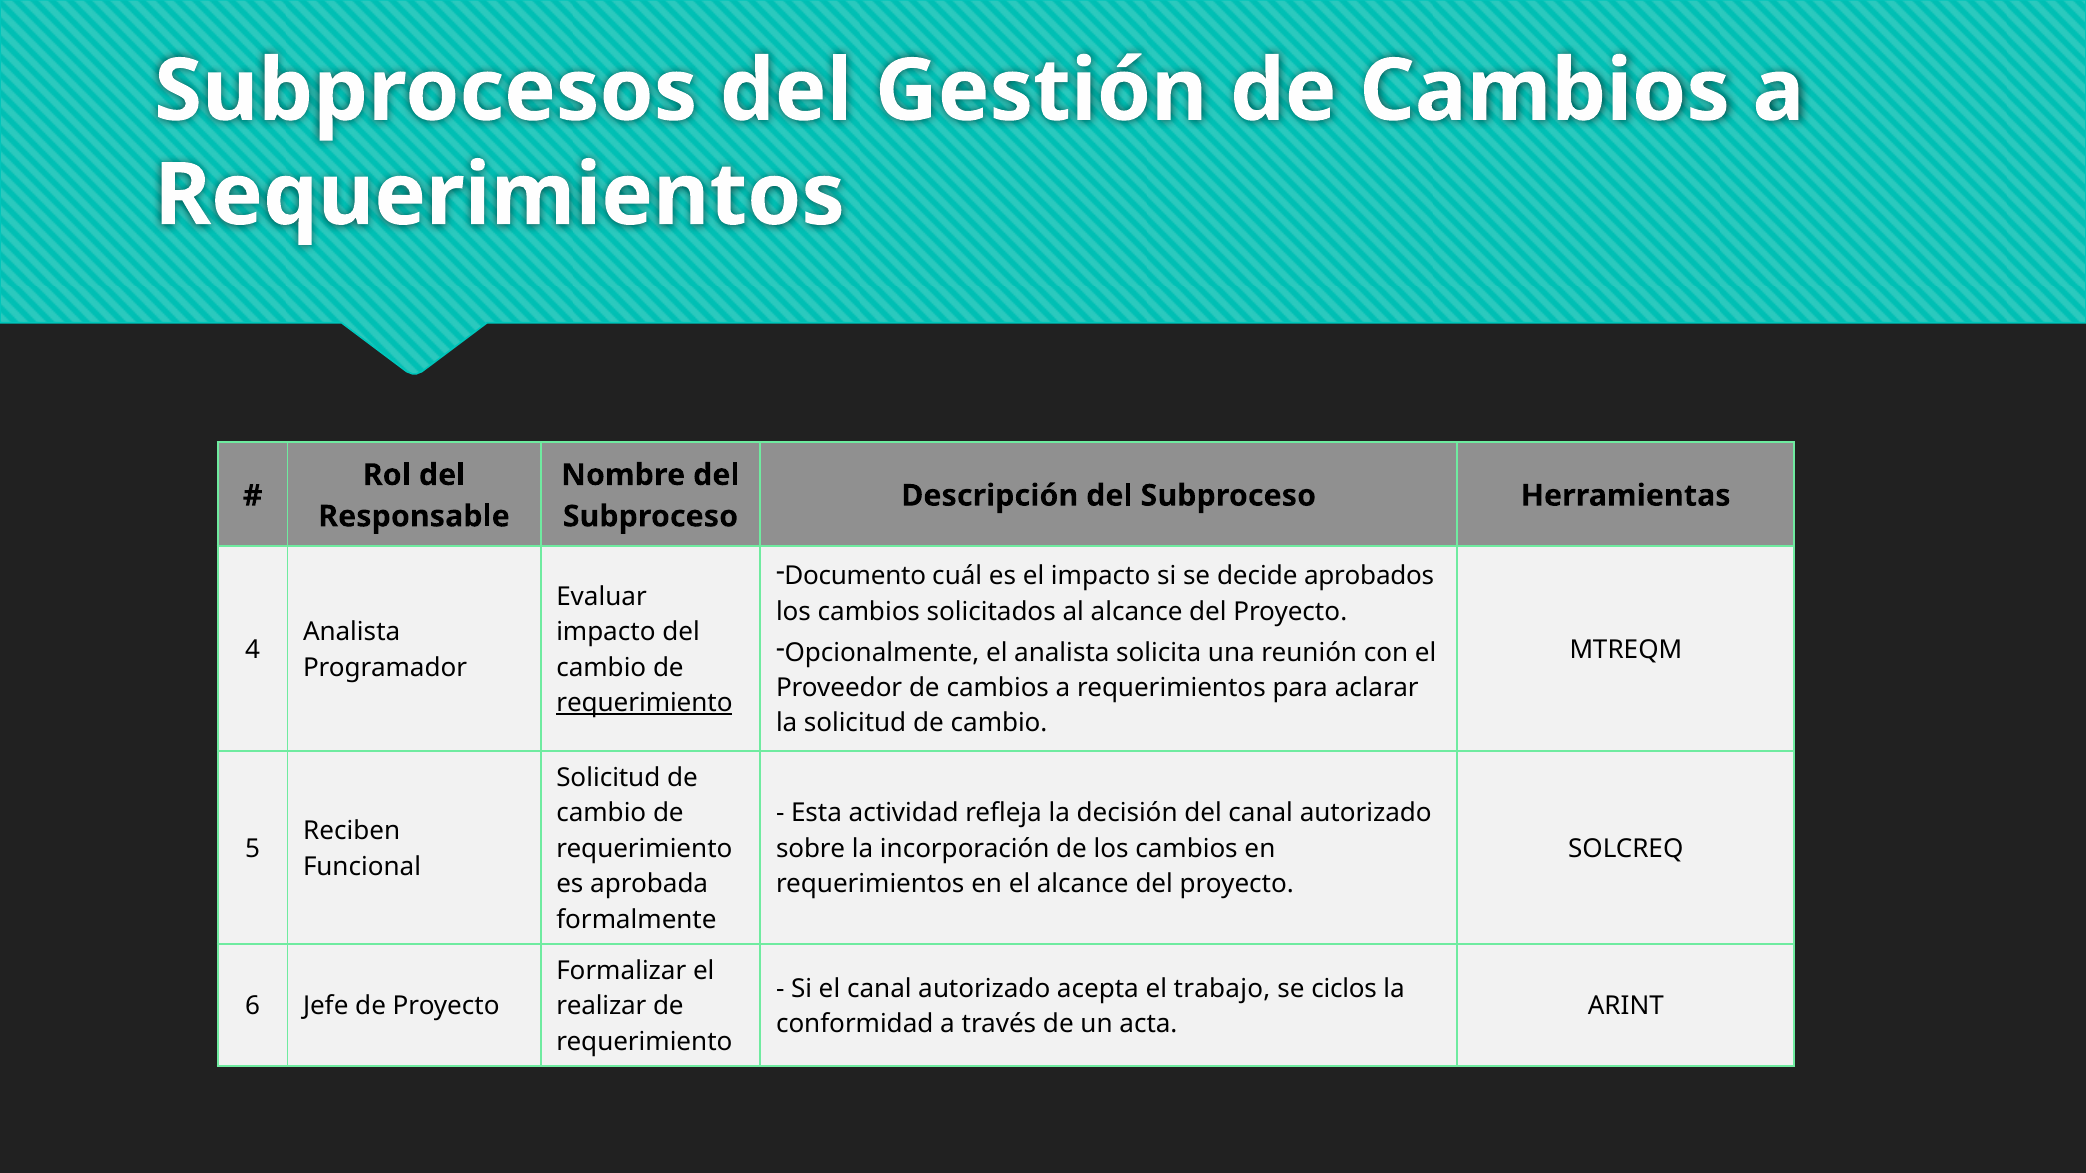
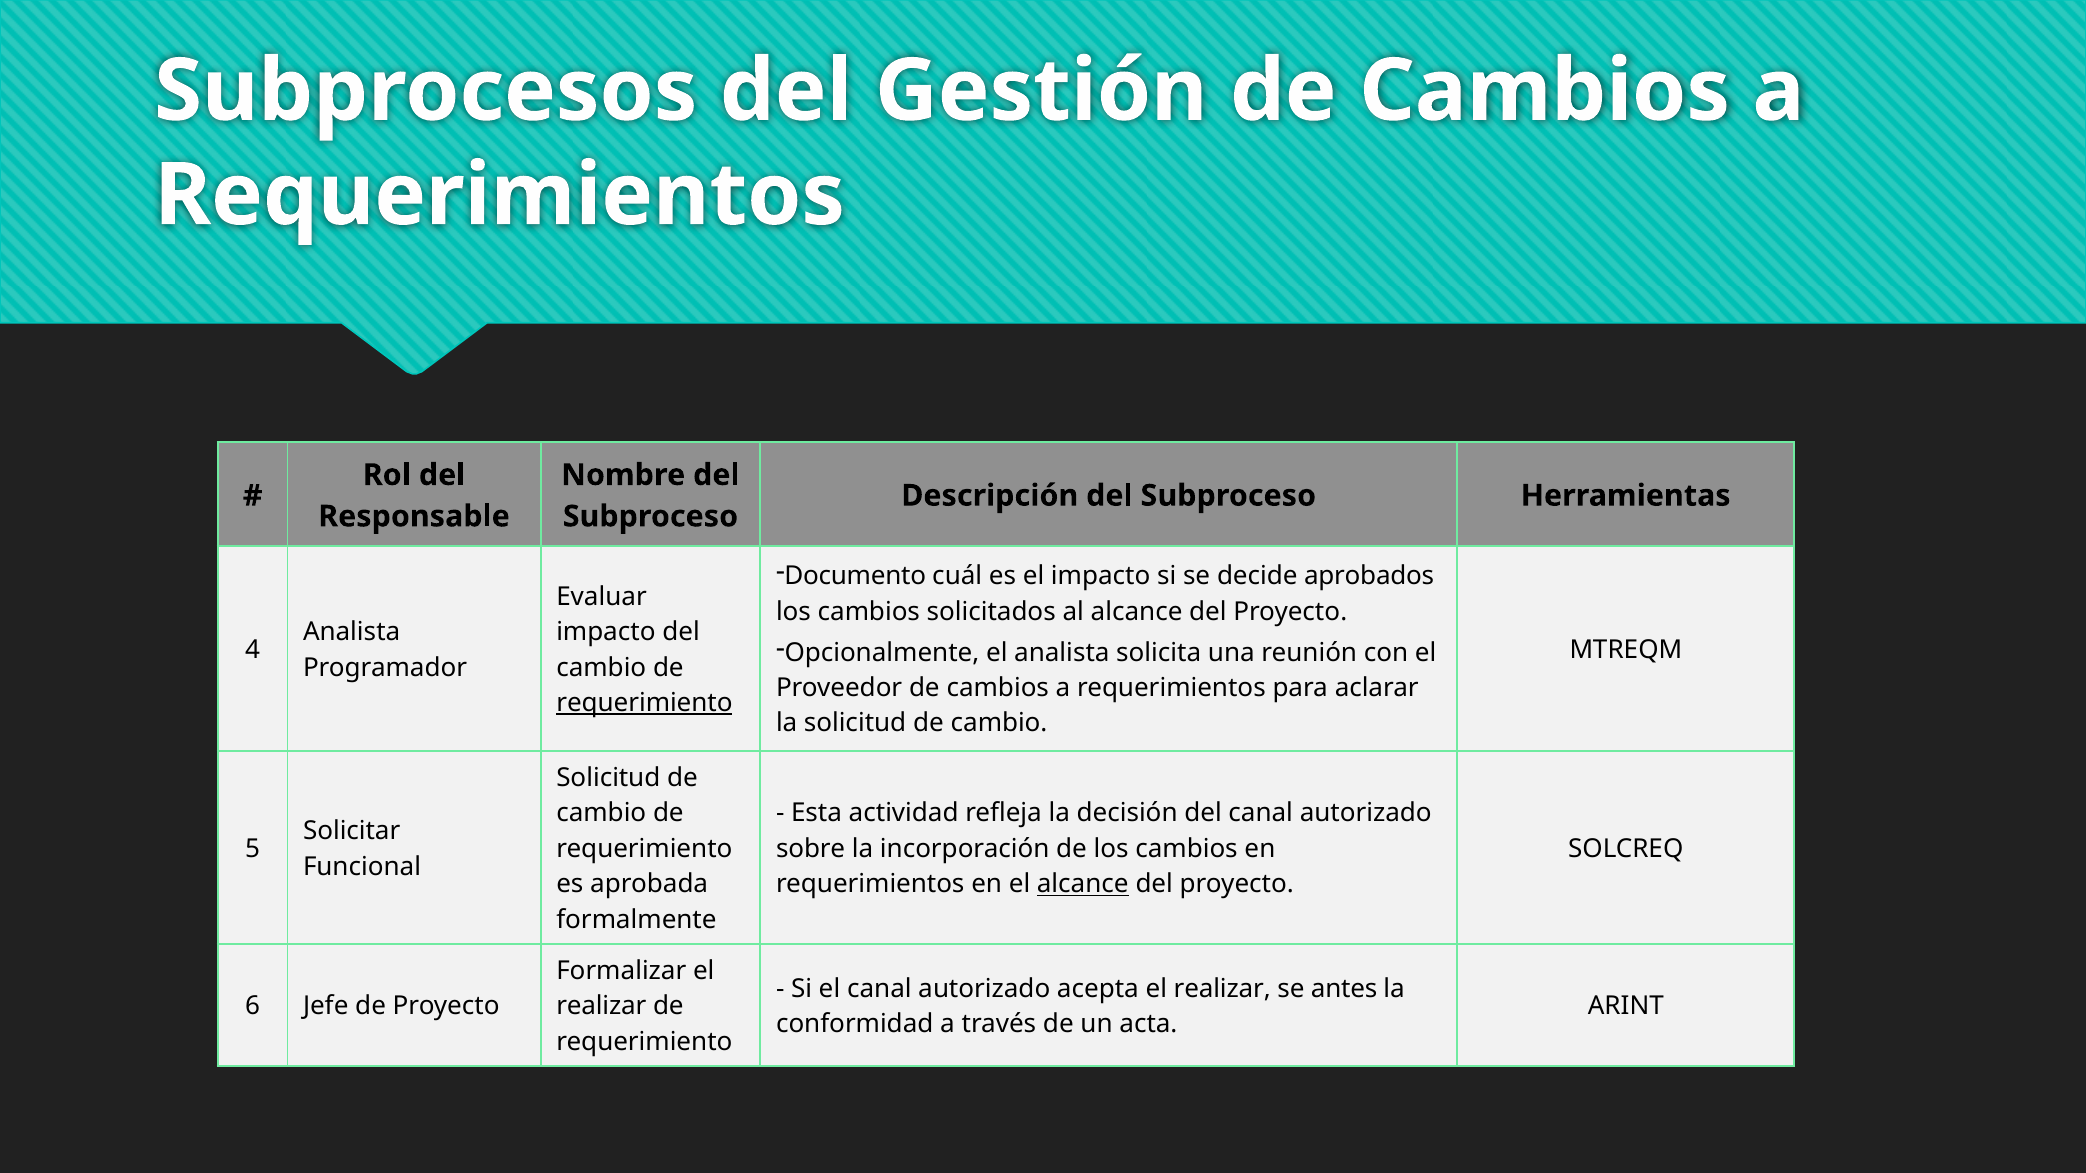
Reciben: Reciben -> Solicitar
alcance at (1083, 884) underline: none -> present
acepta el trabajo: trabajo -> realizar
ciclos: ciclos -> antes
